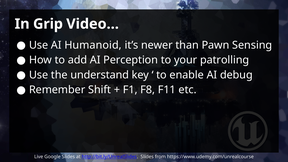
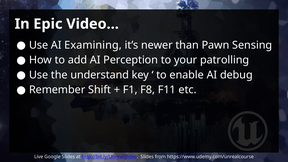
Grip: Grip -> Epic
Humanoid: Humanoid -> Examining
